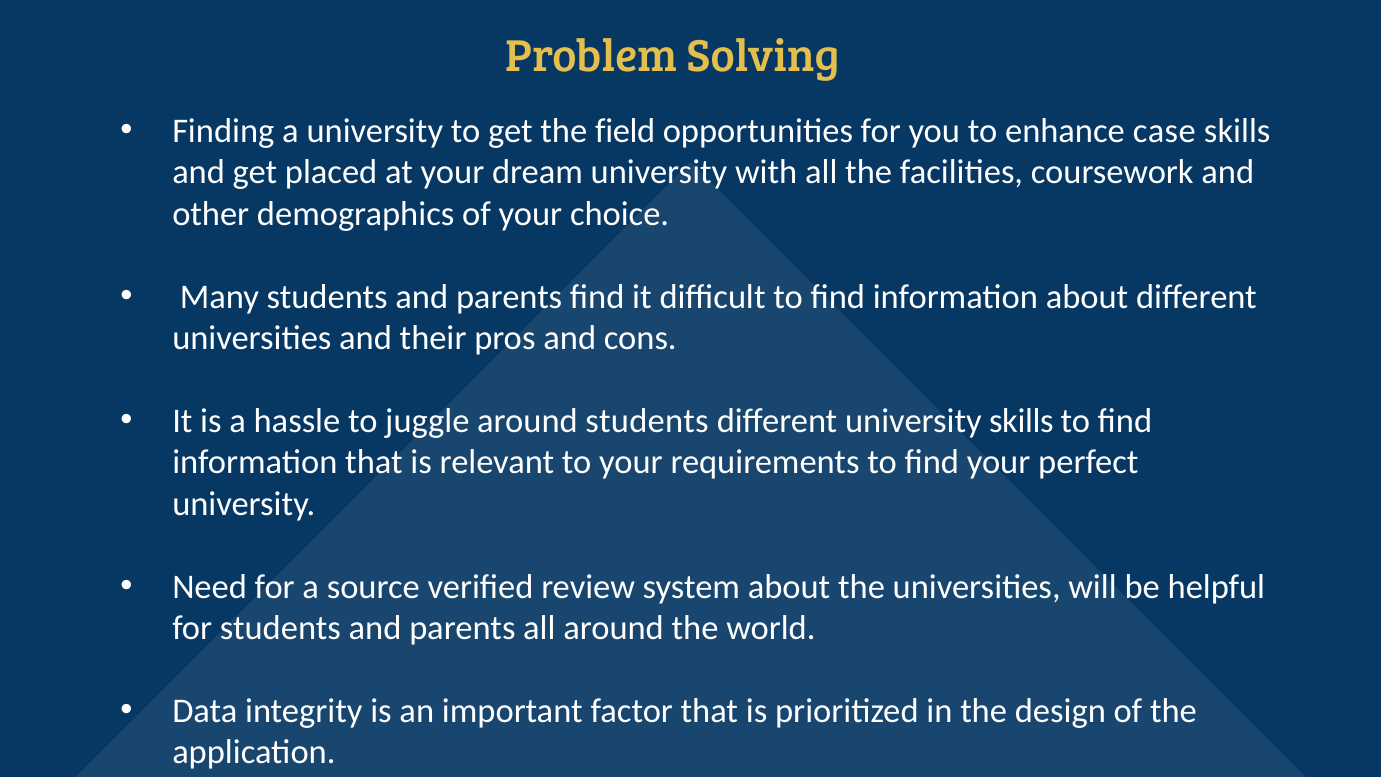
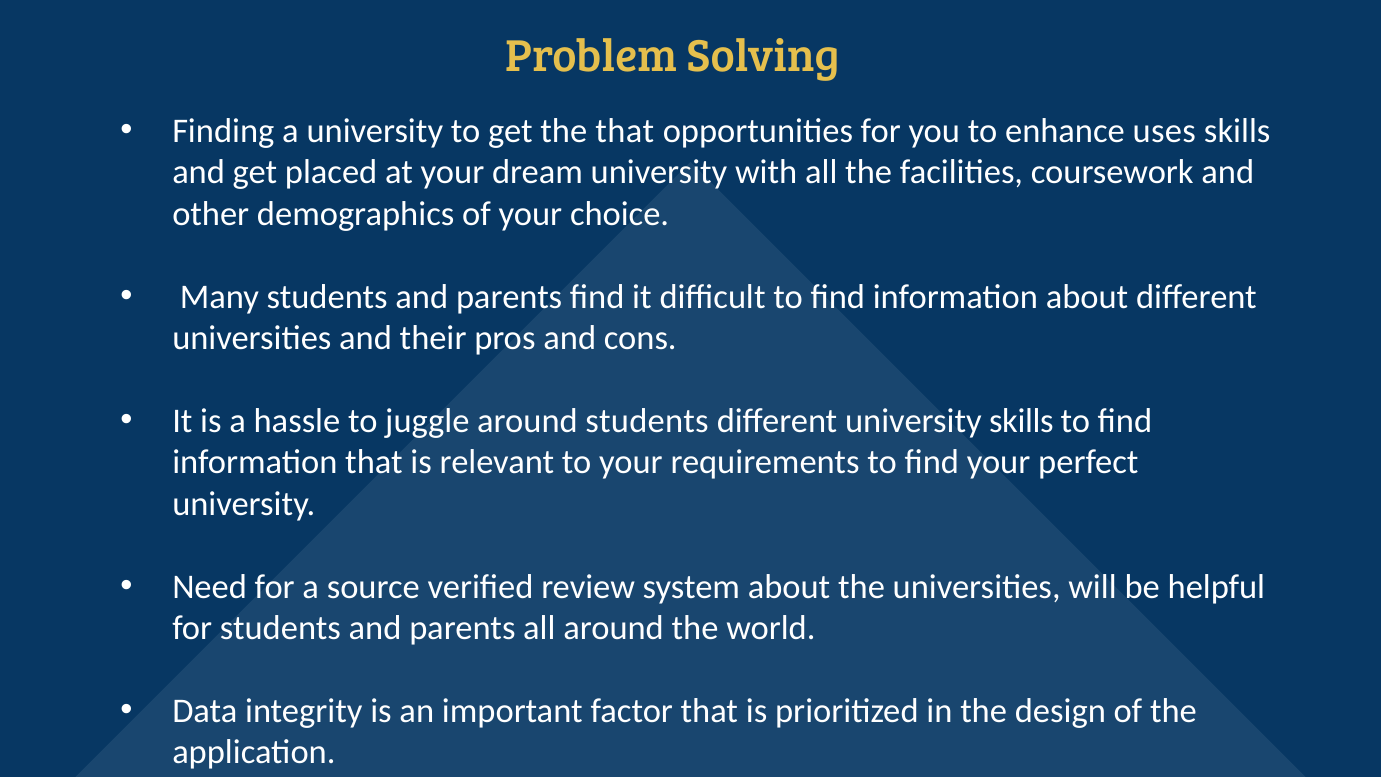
the field: field -> that
case: case -> uses
